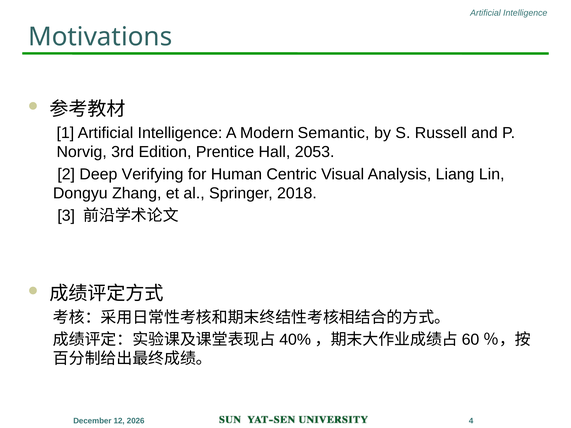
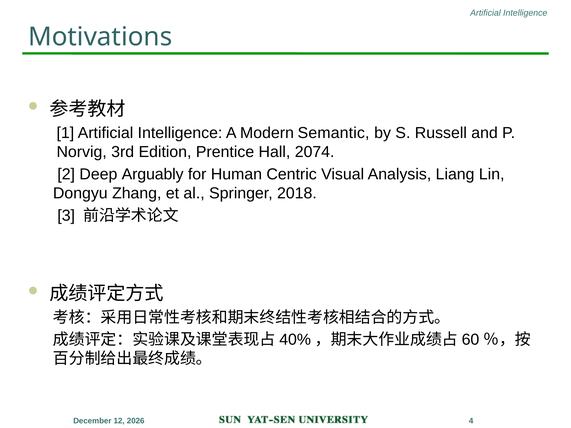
2053: 2053 -> 2074
Verifying: Verifying -> Arguably
